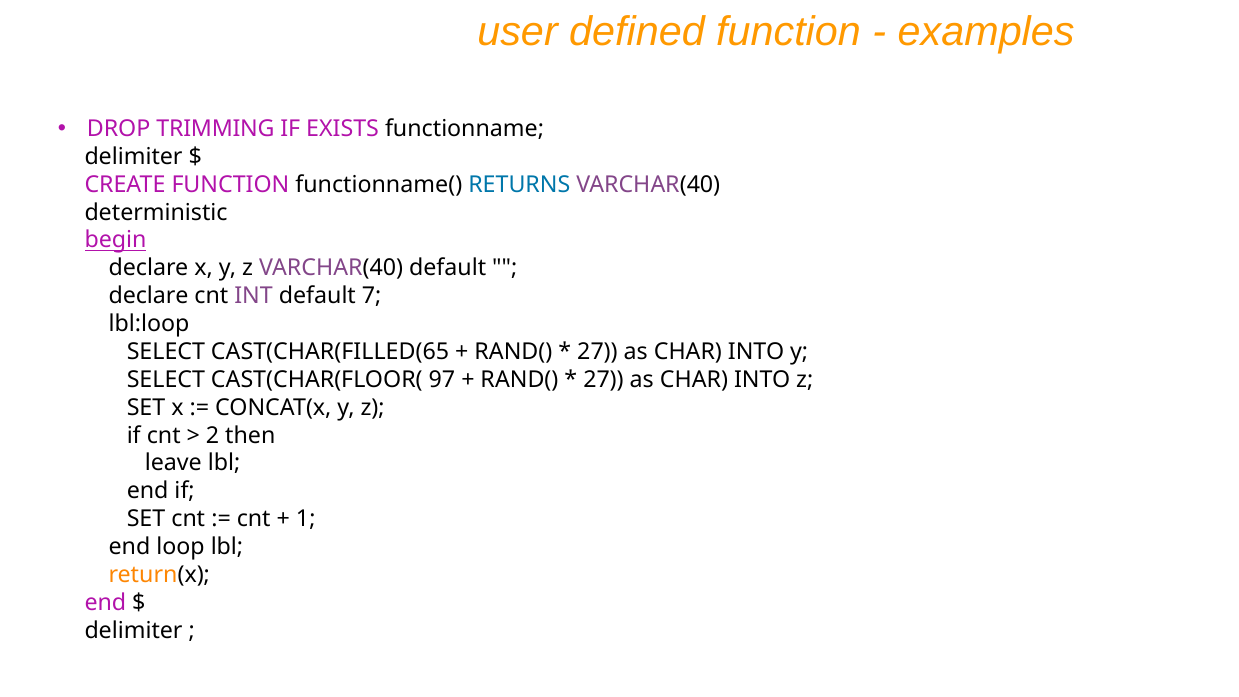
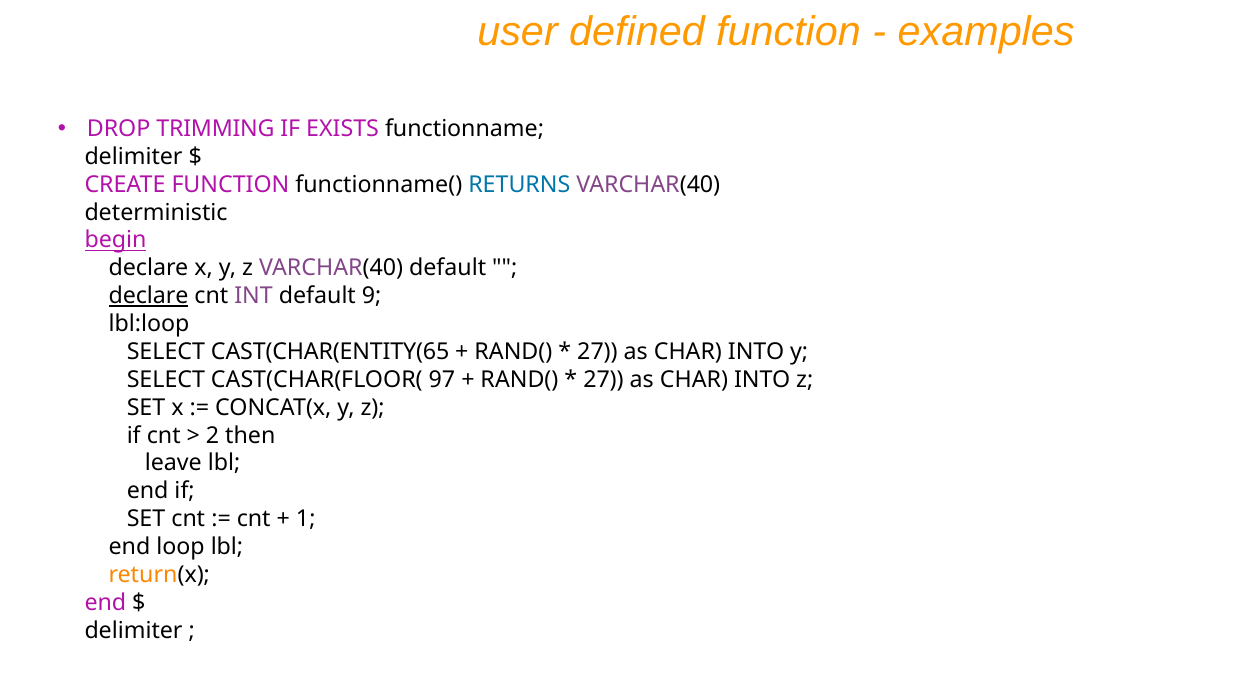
declare at (149, 296) underline: none -> present
7: 7 -> 9
CAST(CHAR(FILLED(65: CAST(CHAR(FILLED(65 -> CAST(CHAR(ENTITY(65
